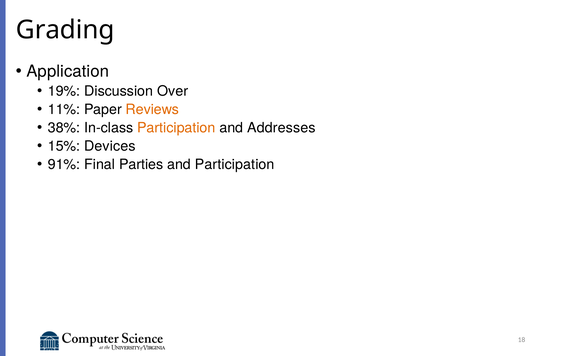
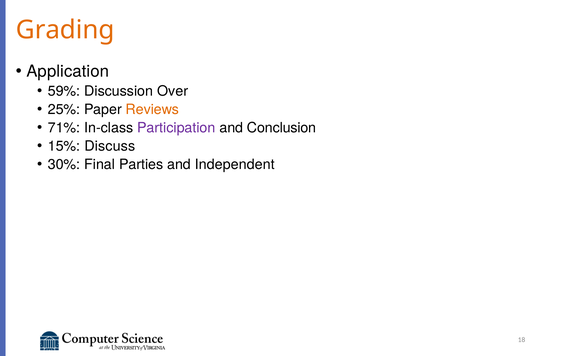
Grading colour: black -> orange
19%: 19% -> 59%
11%: 11% -> 25%
38%: 38% -> 71%
Participation at (176, 128) colour: orange -> purple
Addresses: Addresses -> Conclusion
Devices: Devices -> Discuss
91%: 91% -> 30%
and Participation: Participation -> Independent
